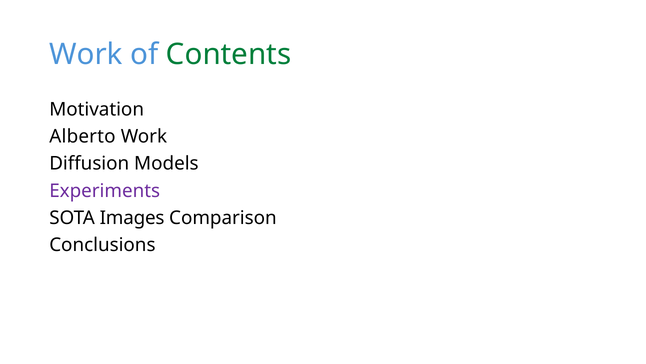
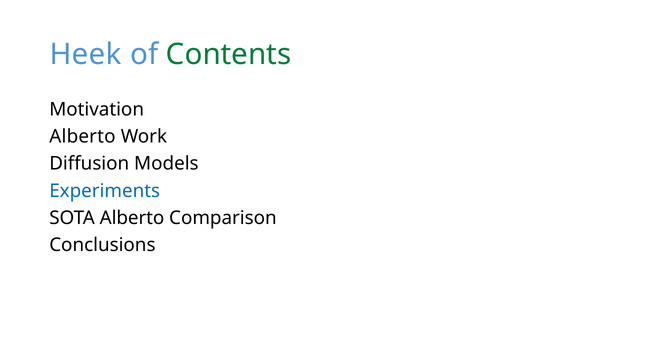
Work at (86, 54): Work -> Heek
Experiments colour: purple -> blue
SOTA Images: Images -> Alberto
